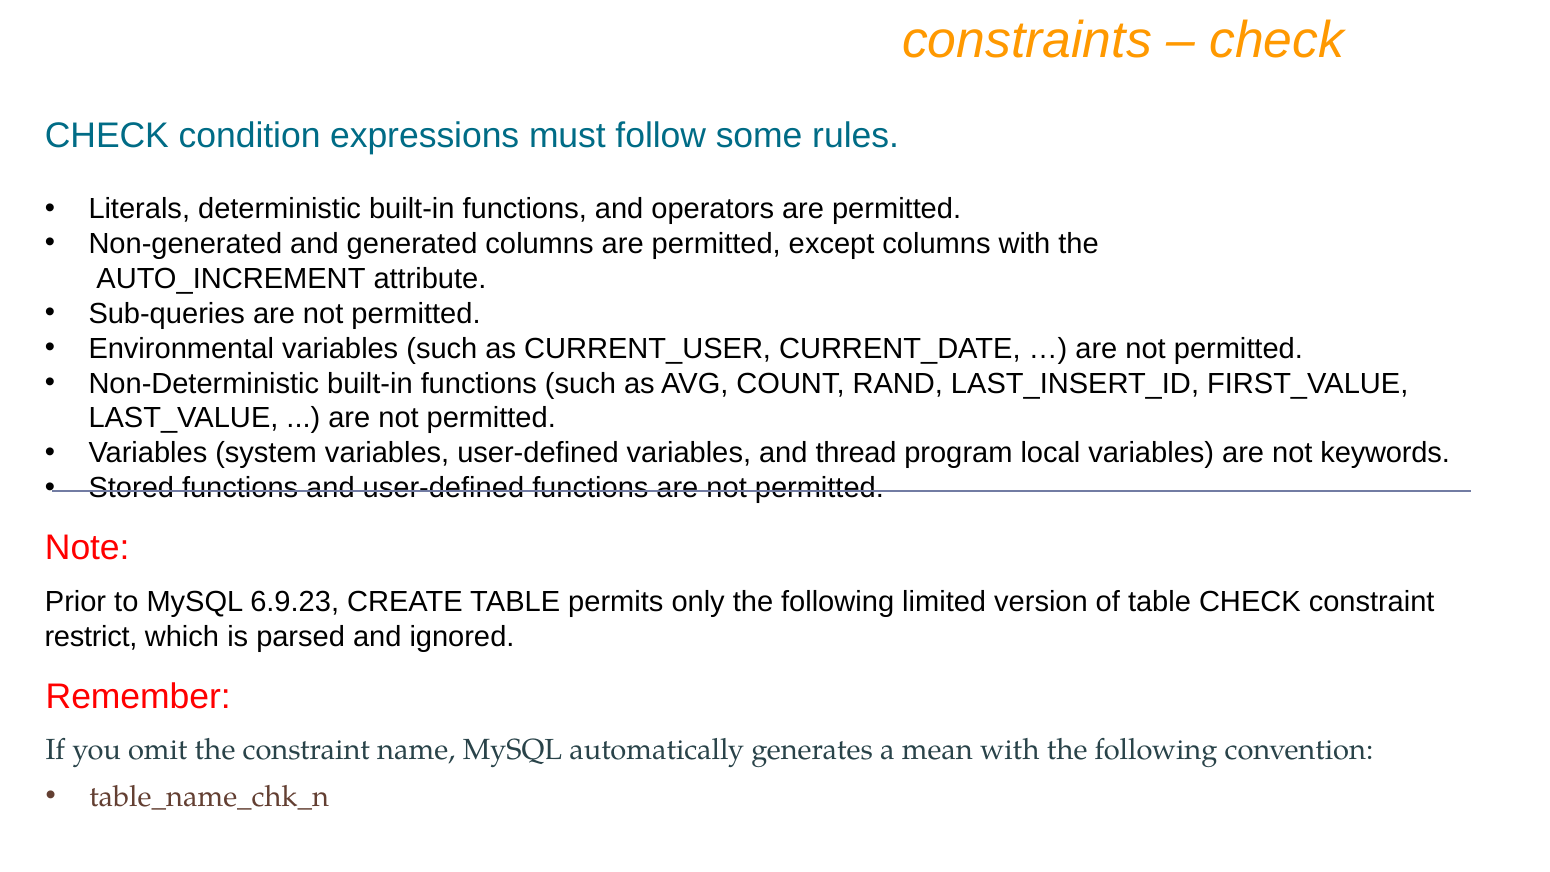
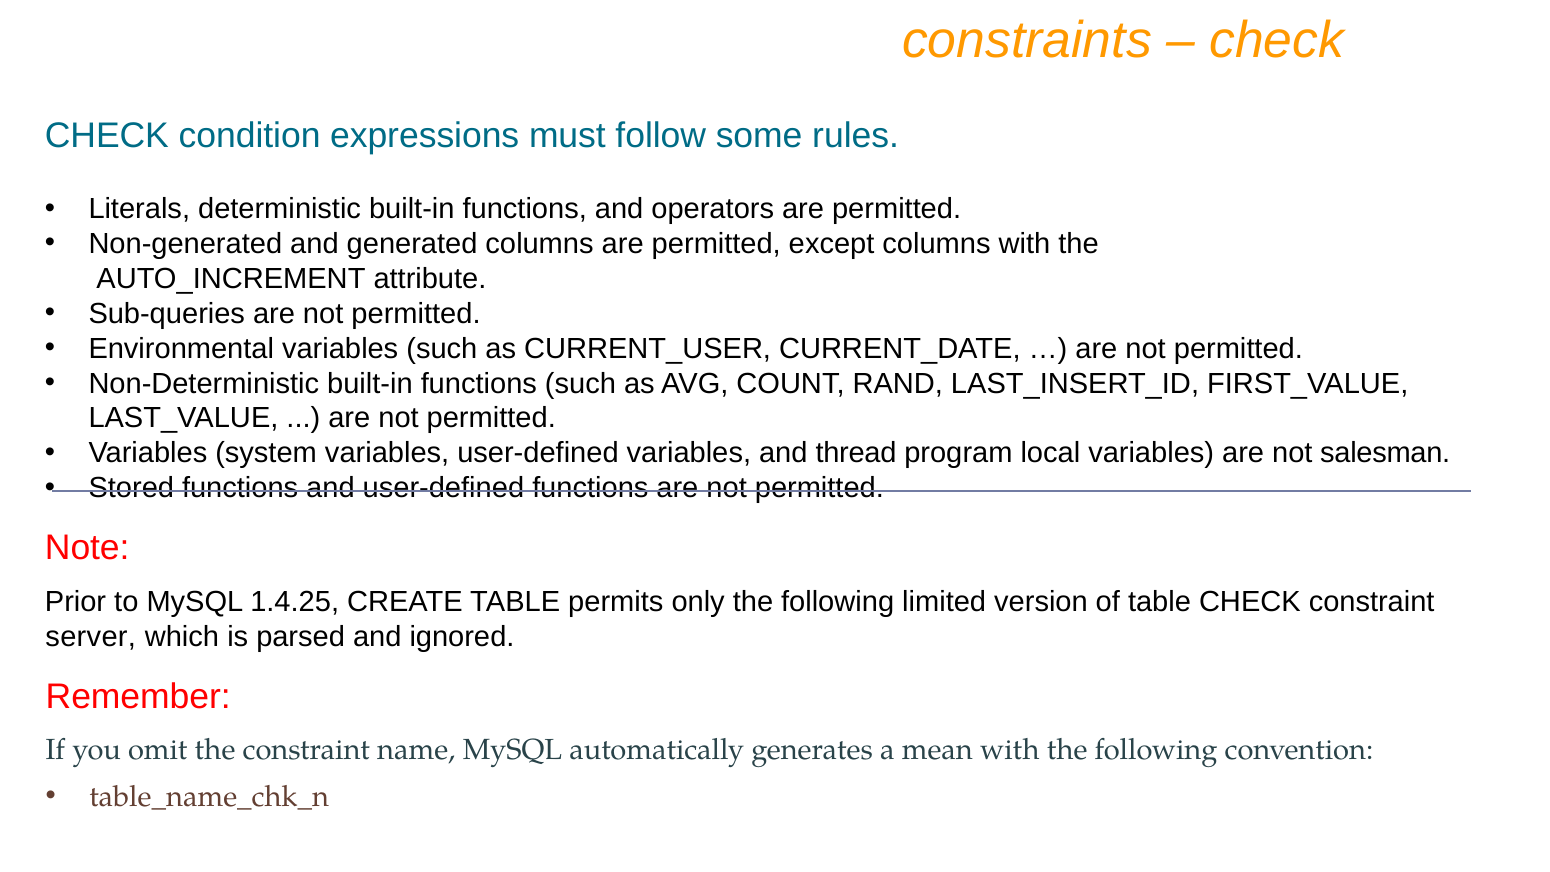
keywords: keywords -> salesman
6.9.23: 6.9.23 -> 1.4.25
restrict: restrict -> server
